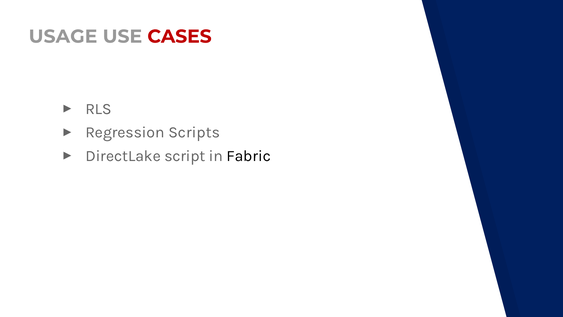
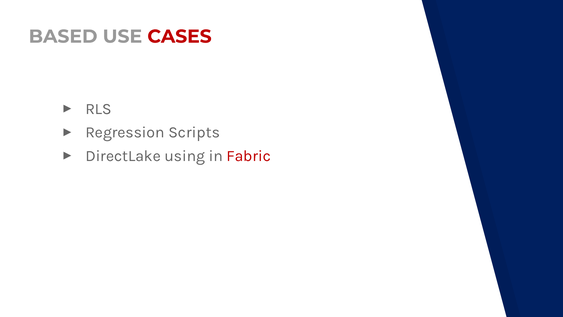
USAGE: USAGE -> BASED
script: script -> using
Fabric colour: black -> red
